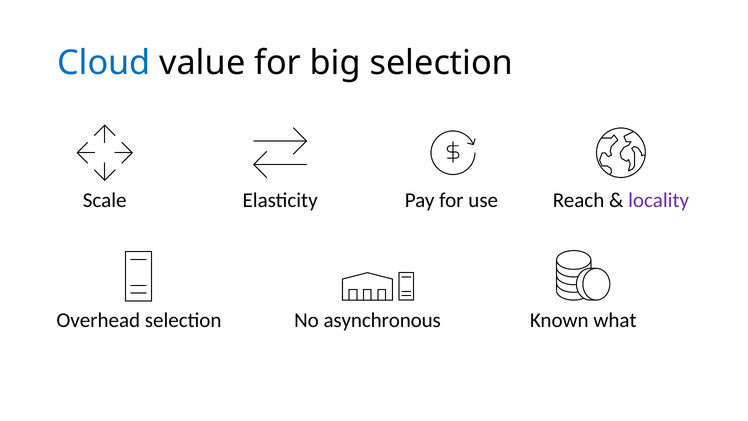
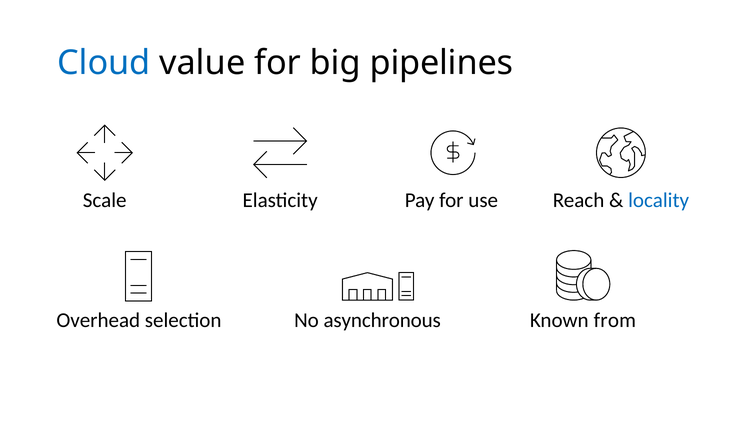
big selection: selection -> pipelines
locality colour: purple -> blue
what: what -> from
